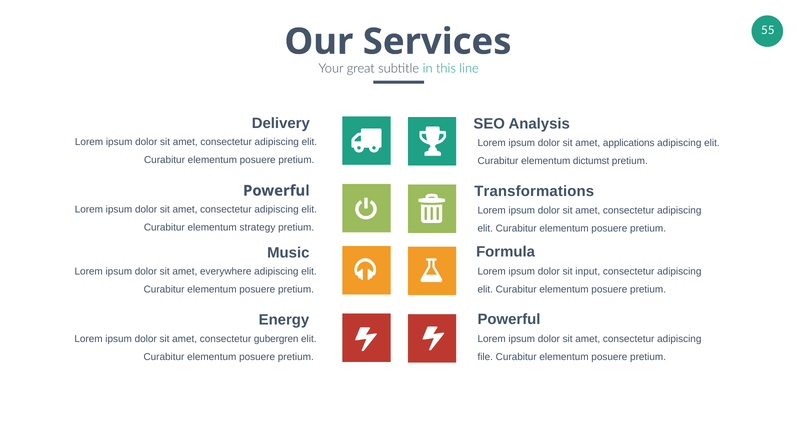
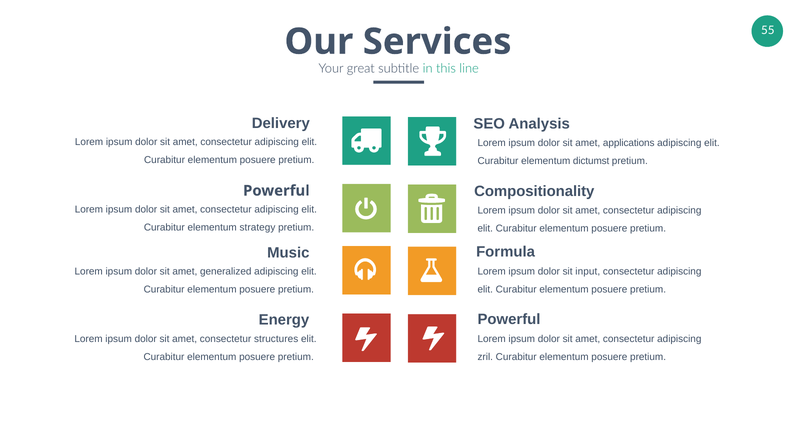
Transformations: Transformations -> Compositionality
everywhere: everywhere -> generalized
gubergren: gubergren -> structures
file: file -> zril
